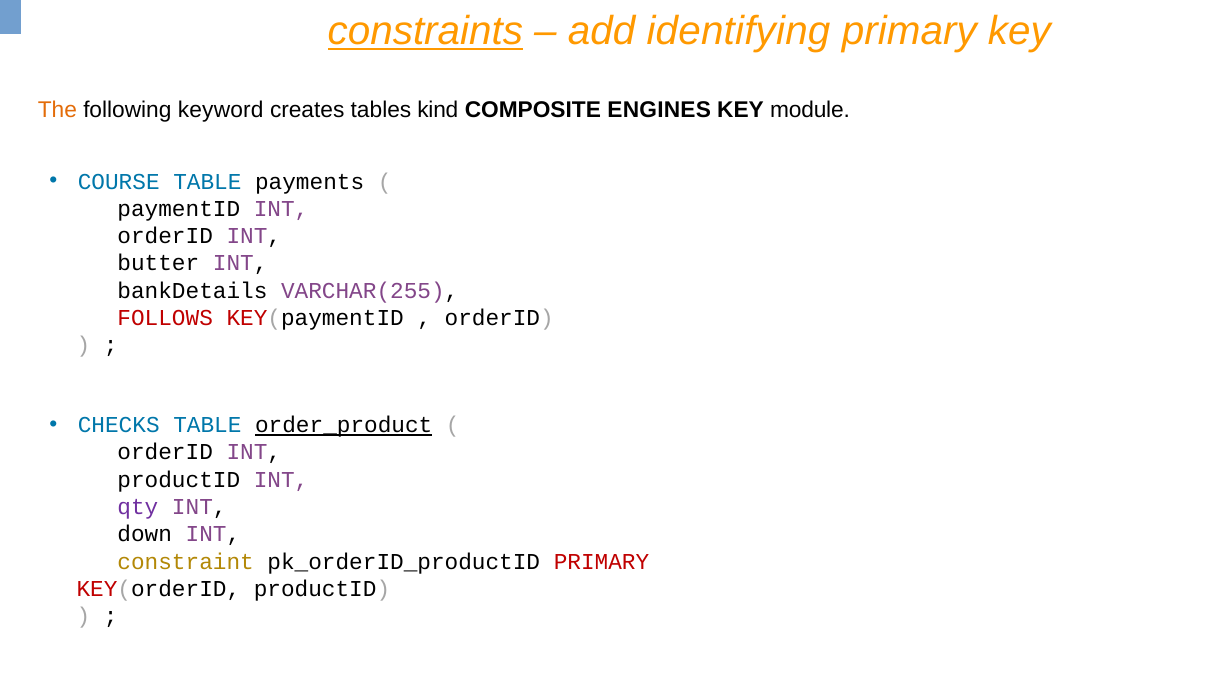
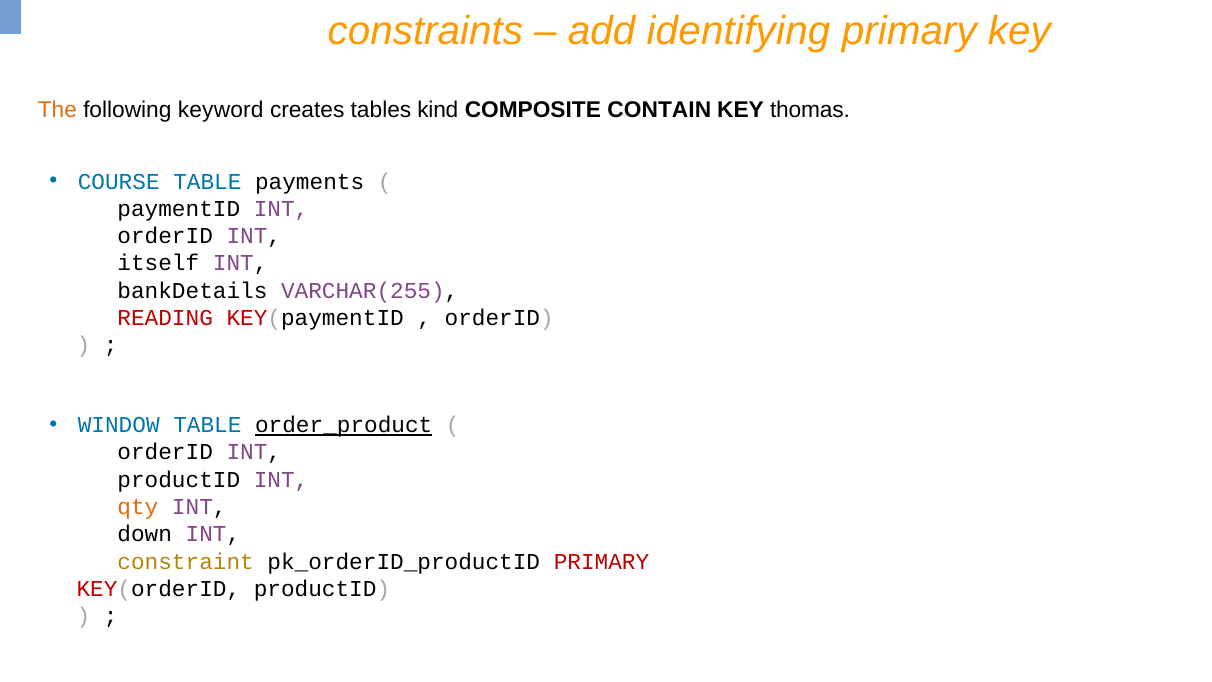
constraints underline: present -> none
ENGINES: ENGINES -> CONTAIN
module: module -> thomas
butter: butter -> itself
FOLLOWS: FOLLOWS -> READING
CHECKS: CHECKS -> WINDOW
qty colour: purple -> orange
